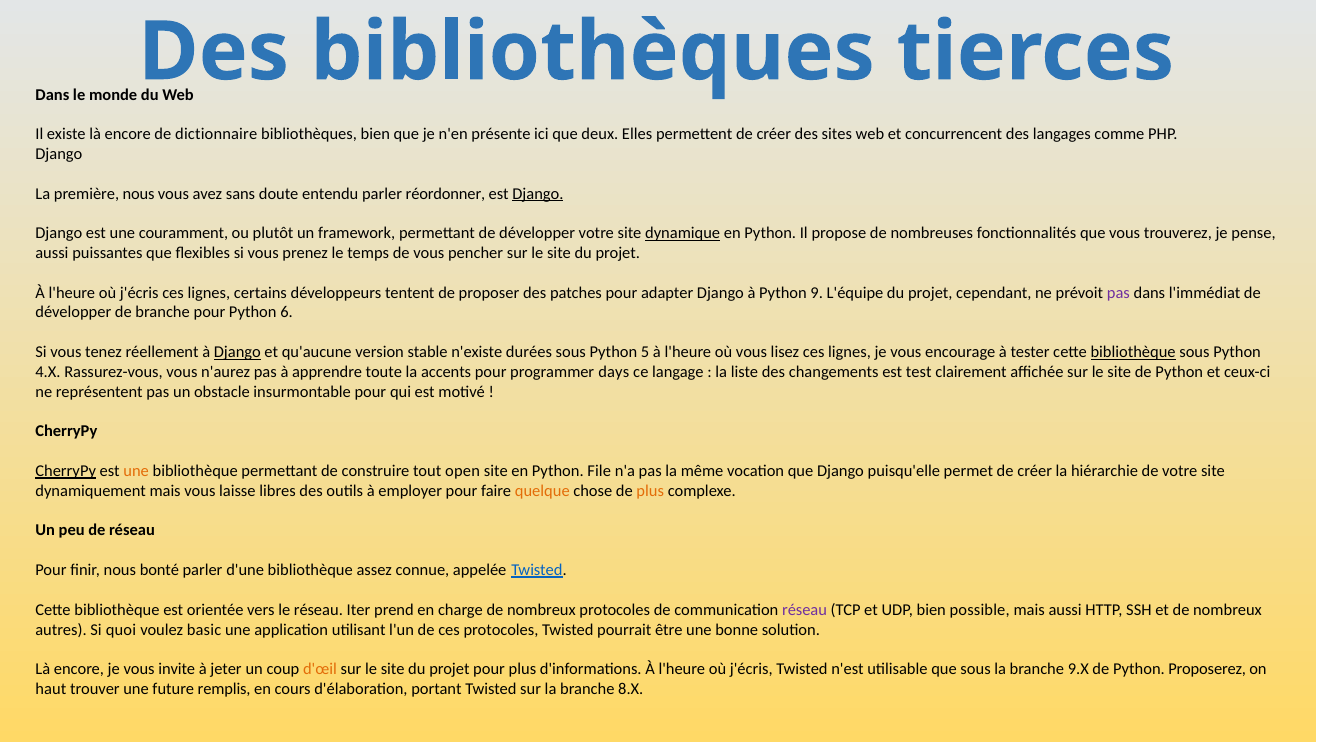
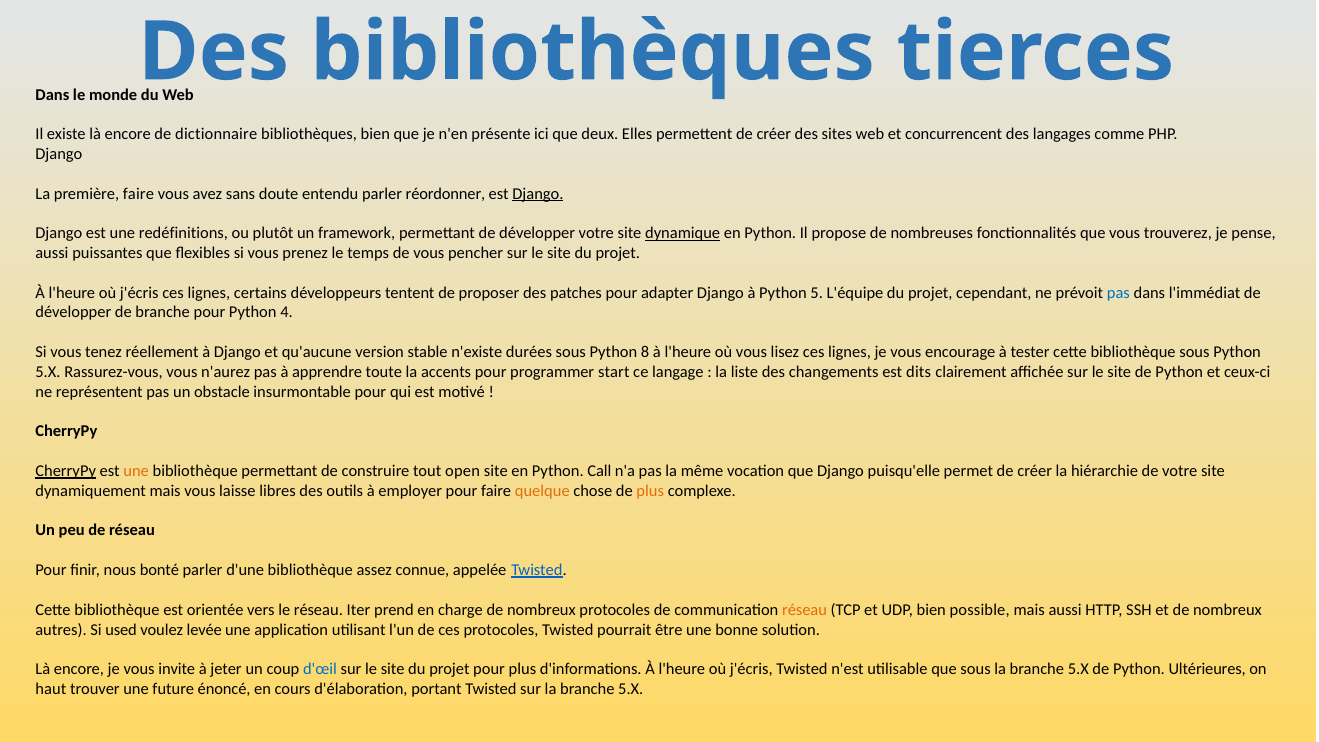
première nous: nous -> faire
couramment: couramment -> redéfinitions
9: 9 -> 5
pas at (1118, 293) colour: purple -> blue
6: 6 -> 4
Django at (237, 352) underline: present -> none
5: 5 -> 8
bibliothèque at (1133, 352) underline: present -> none
4.X at (48, 372): 4.X -> 5.X
days: days -> start
test: test -> dits
File: File -> Call
réseau at (805, 610) colour: purple -> orange
quoi: quoi -> used
basic: basic -> levée
d'œil colour: orange -> blue
sous la branche 9.X: 9.X -> 5.X
Proposerez: Proposerez -> Ultérieures
remplis: remplis -> énoncé
sur la branche 8.X: 8.X -> 5.X
